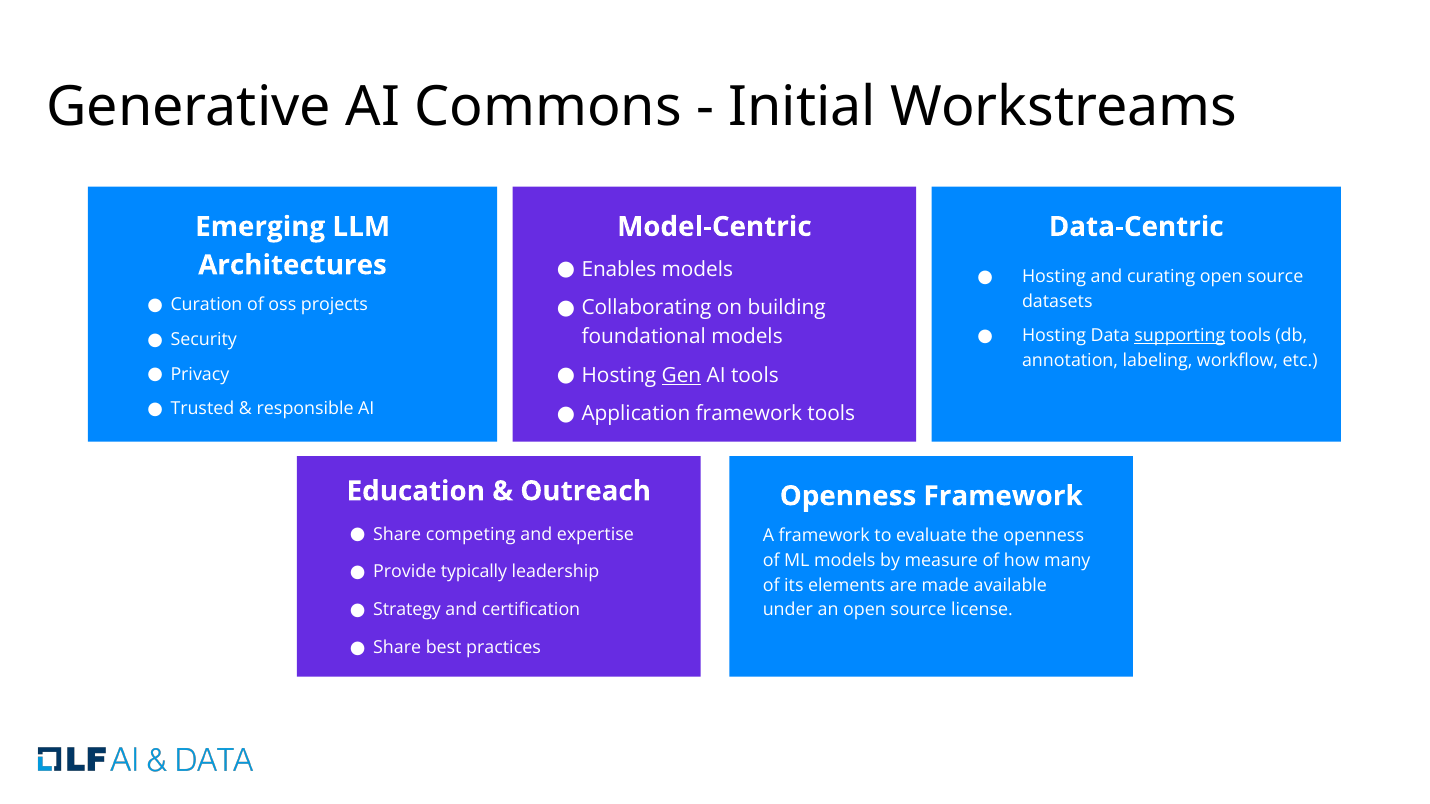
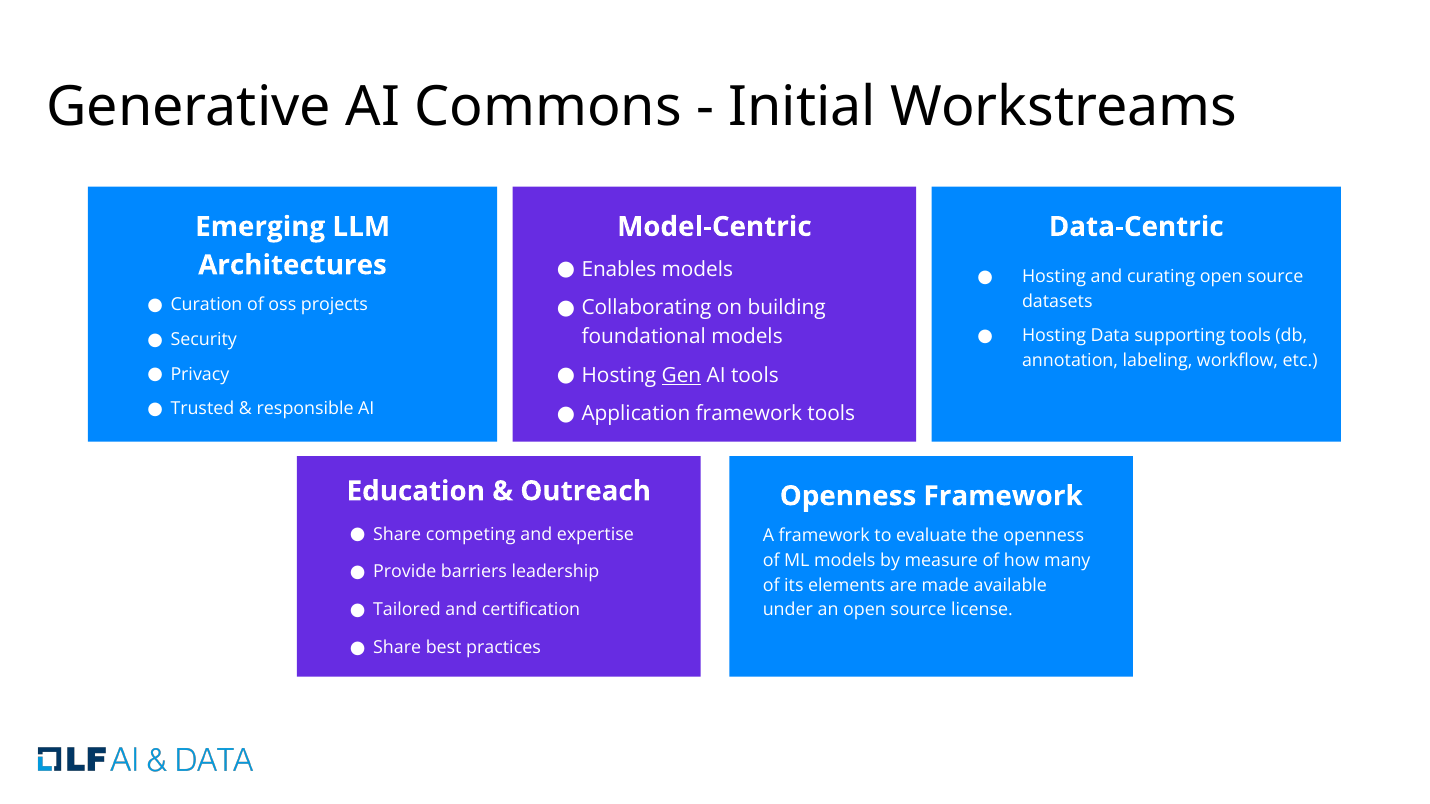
supporting underline: present -> none
typically: typically -> barriers
Strategy: Strategy -> Tailored
